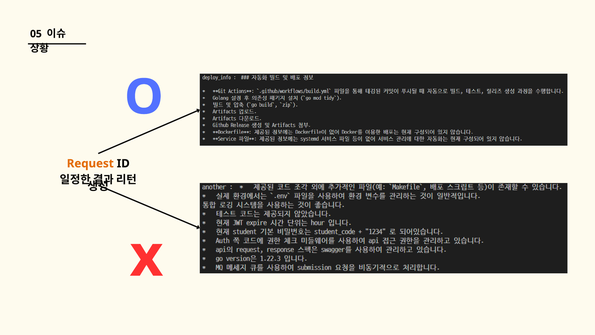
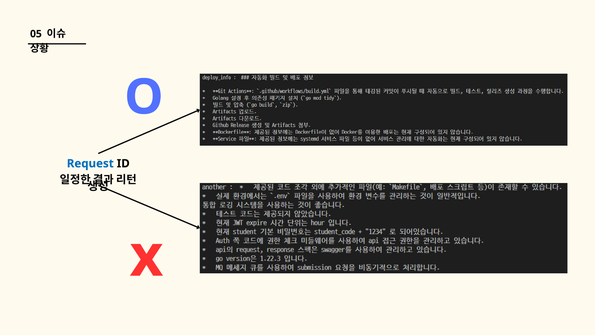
Request colour: orange -> blue
